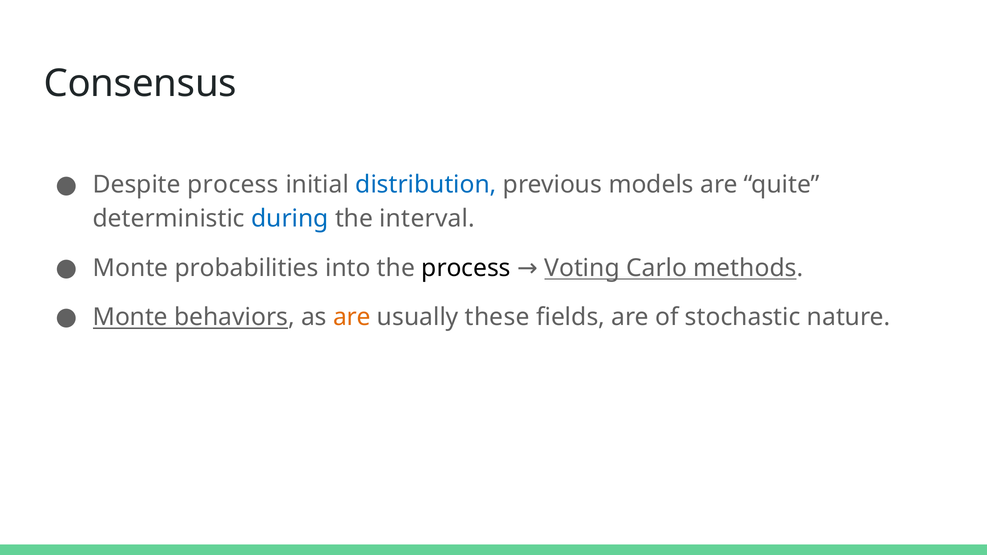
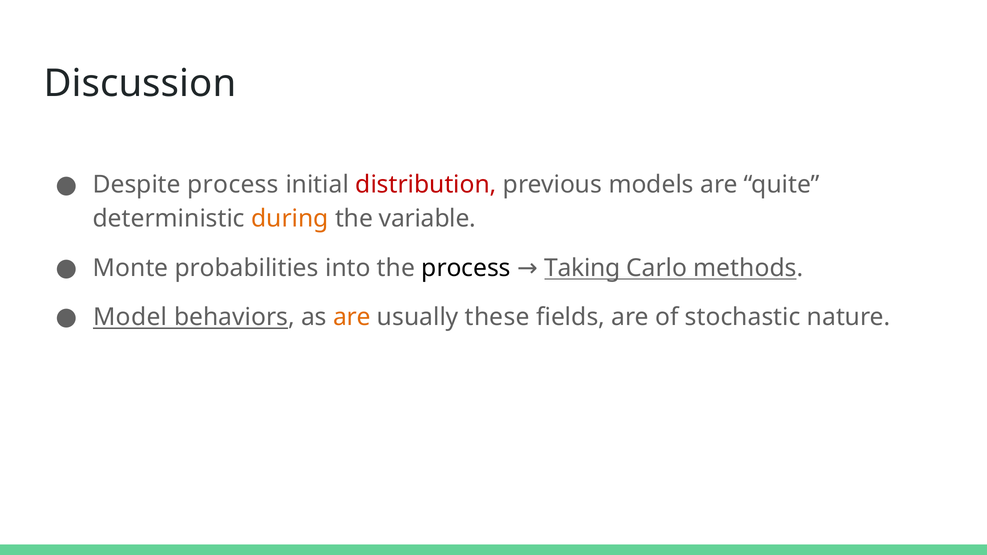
Consensus: Consensus -> Discussion
distribution colour: blue -> red
during colour: blue -> orange
interval: interval -> variable
Voting: Voting -> Taking
Monte at (130, 317): Monte -> Model
